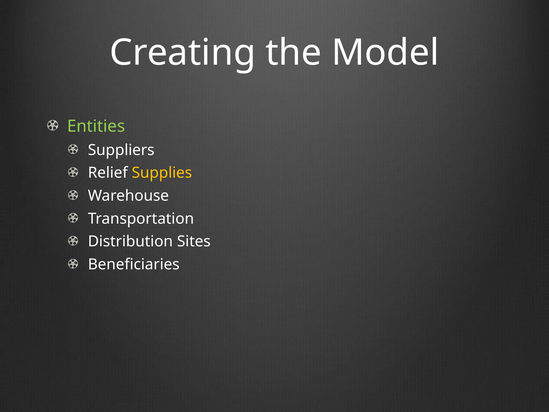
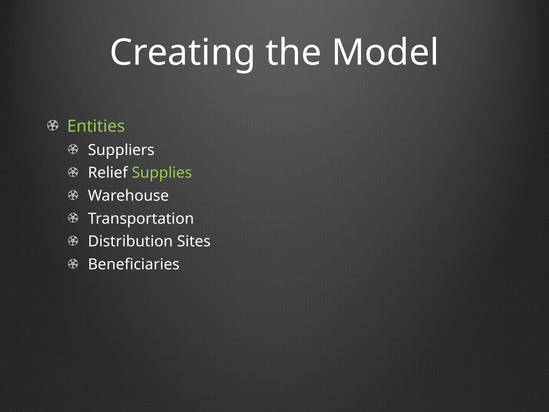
Supplies colour: yellow -> light green
